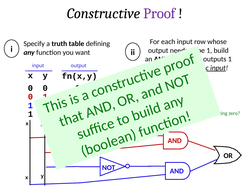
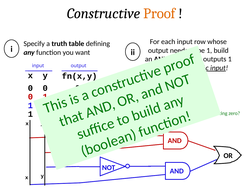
Proof colour: purple -> orange
